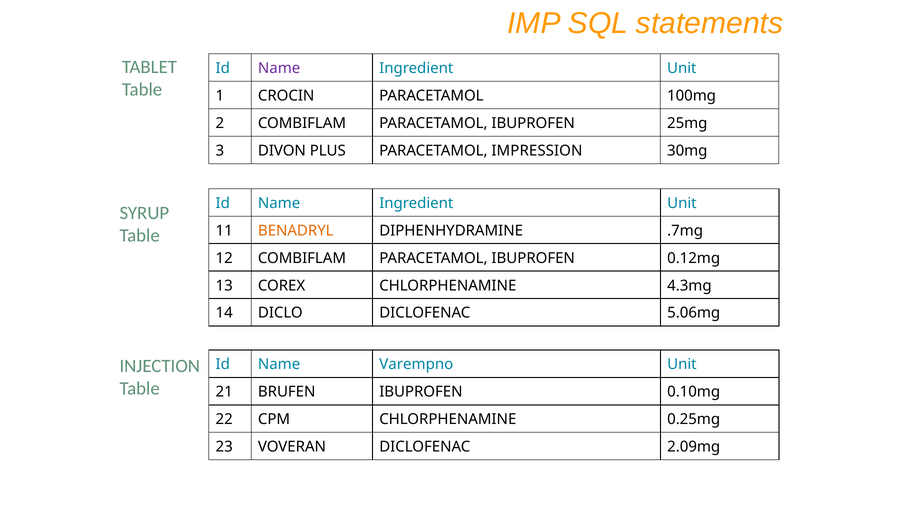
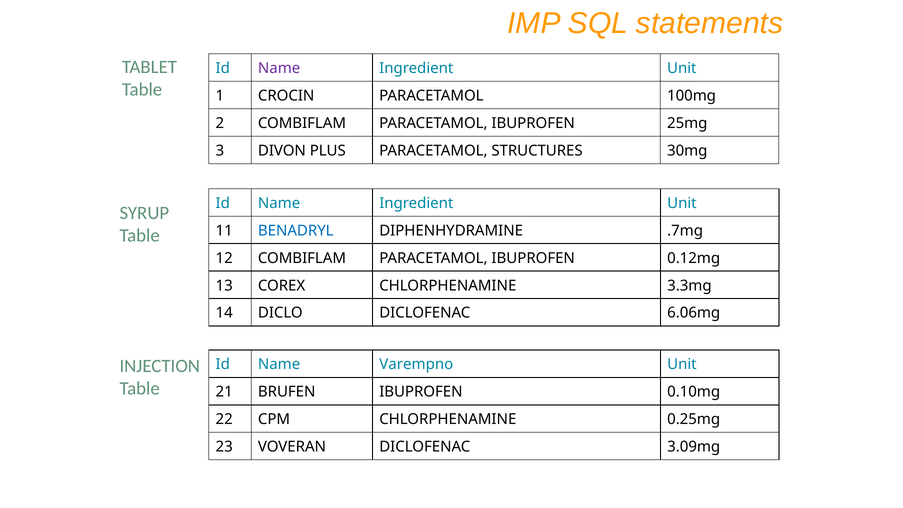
IMPRESSION: IMPRESSION -> STRUCTURES
BENADRYL colour: orange -> blue
4.3mg: 4.3mg -> 3.3mg
5.06mg: 5.06mg -> 6.06mg
2.09mg: 2.09mg -> 3.09mg
